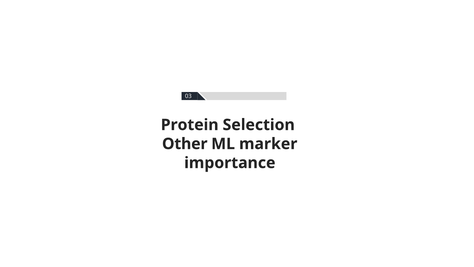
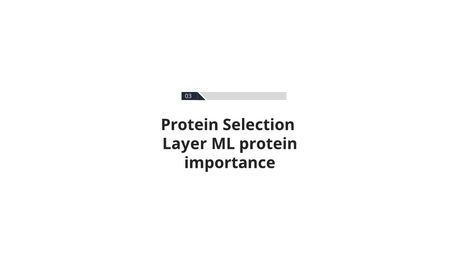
Other: Other -> Layer
ML marker: marker -> protein
